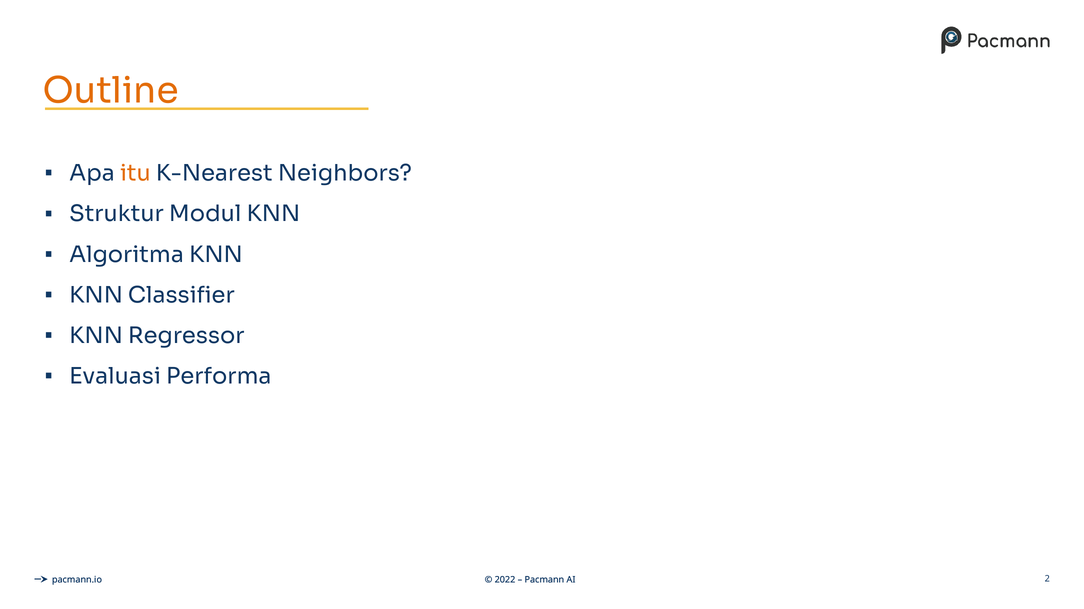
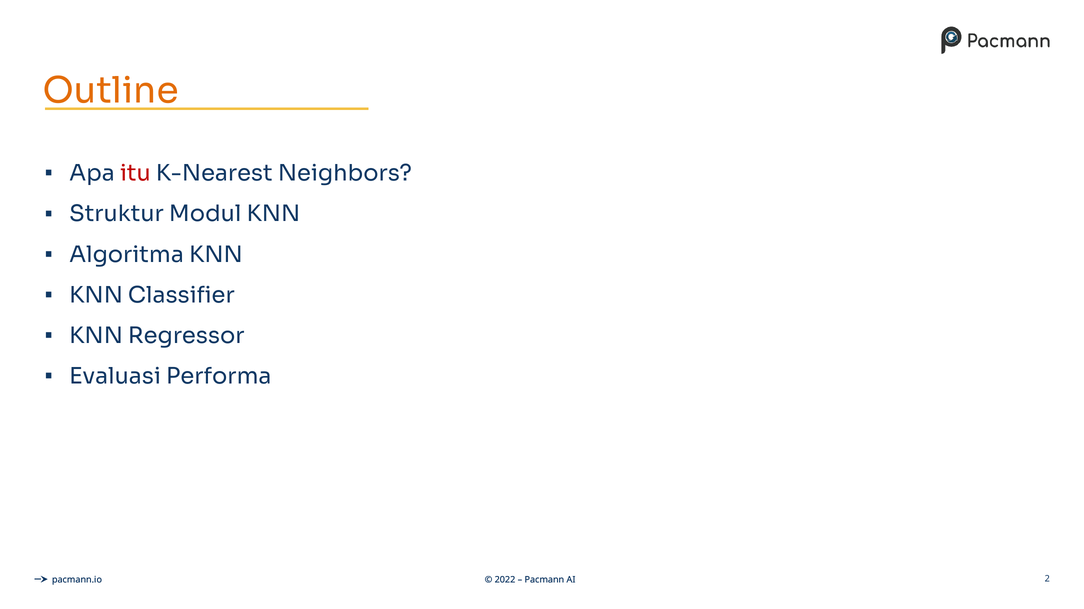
itu colour: orange -> red
